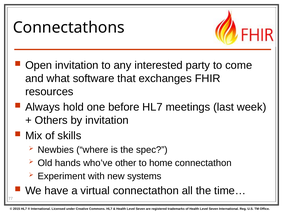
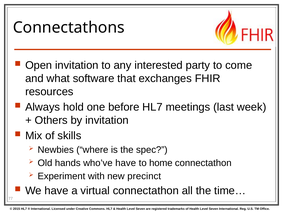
who’ve other: other -> have
systems: systems -> precinct
